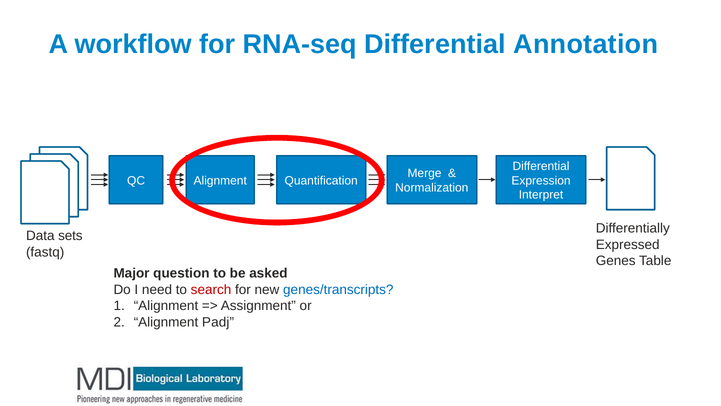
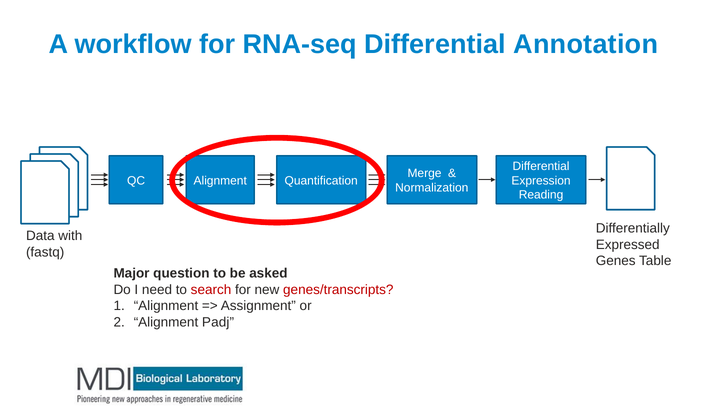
Interpret: Interpret -> Reading
sets: sets -> with
genes/transcripts colour: blue -> red
